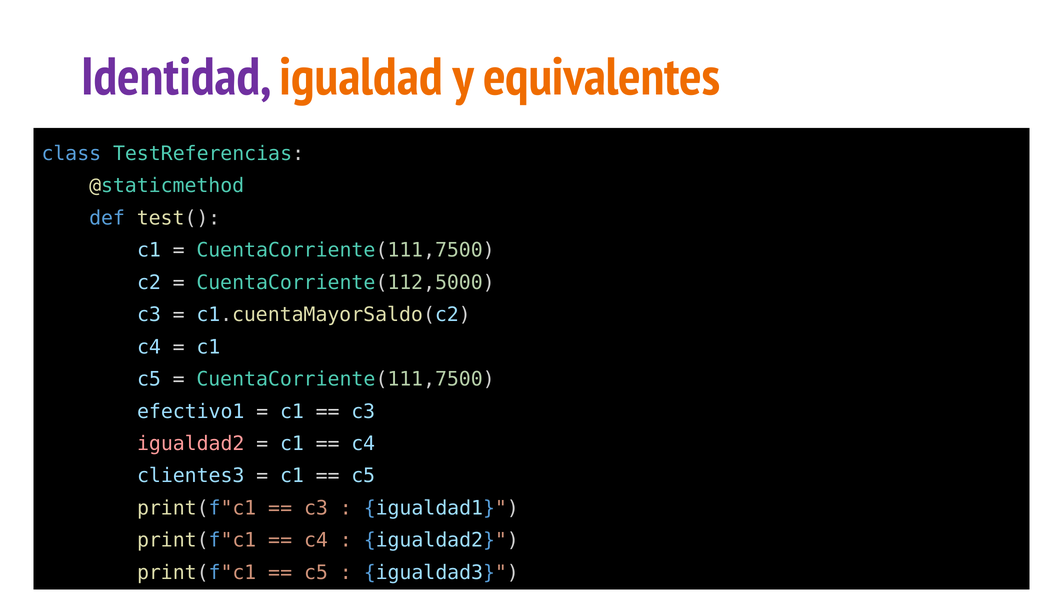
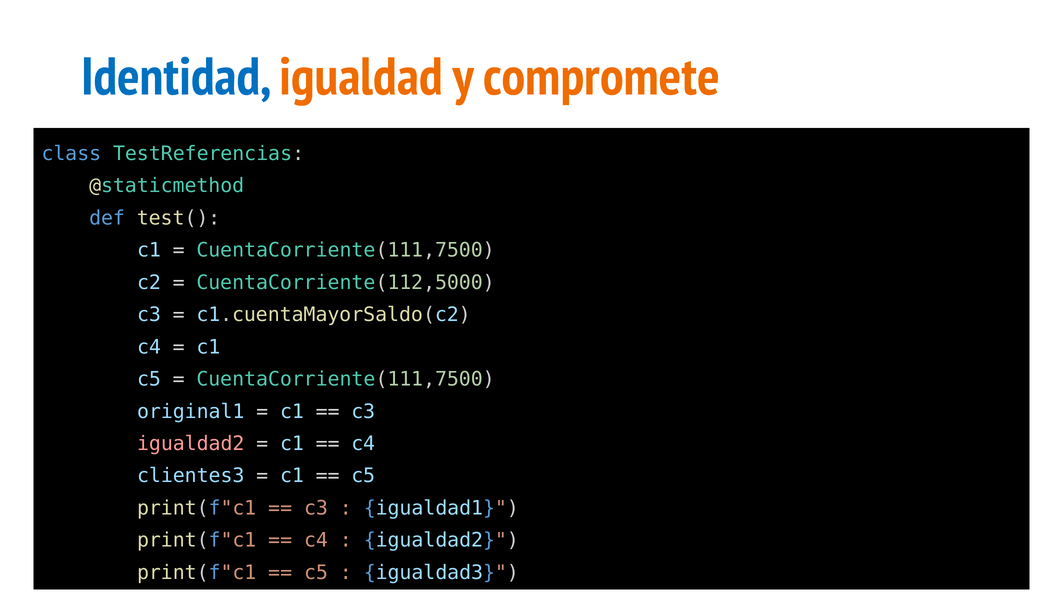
Identidad colour: purple -> blue
equivalentes: equivalentes -> compromete
efectivo1: efectivo1 -> original1
